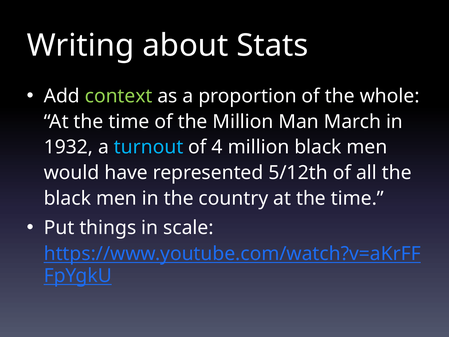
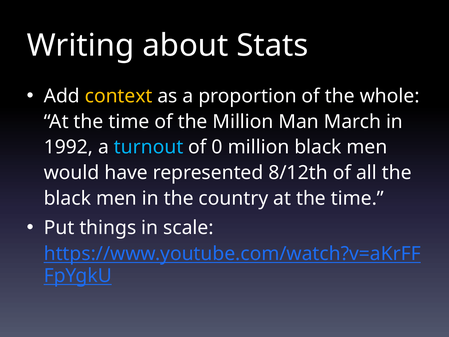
context colour: light green -> yellow
1932: 1932 -> 1992
4: 4 -> 0
5/12th: 5/12th -> 8/12th
